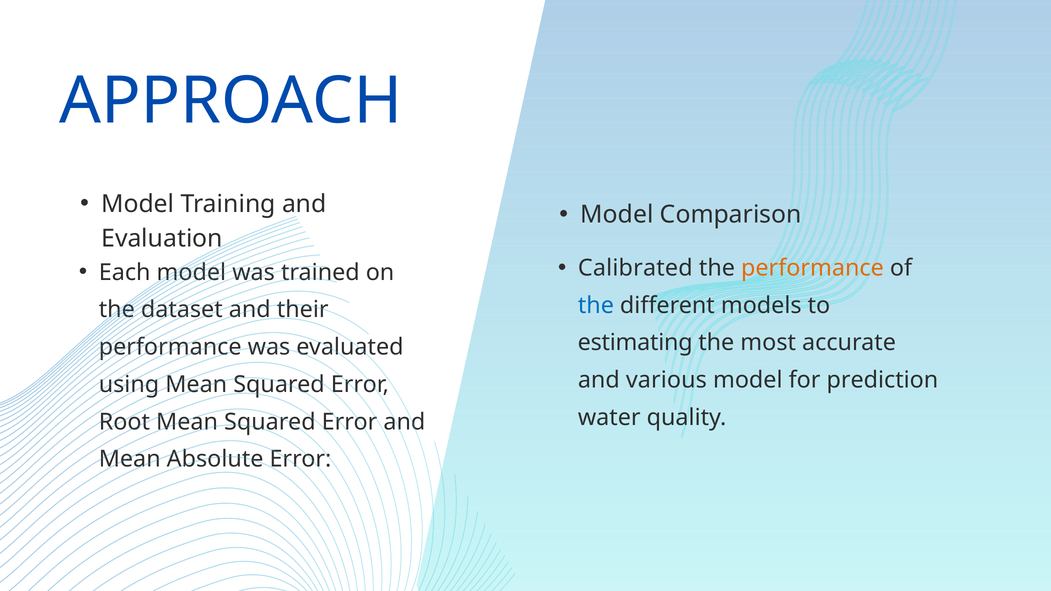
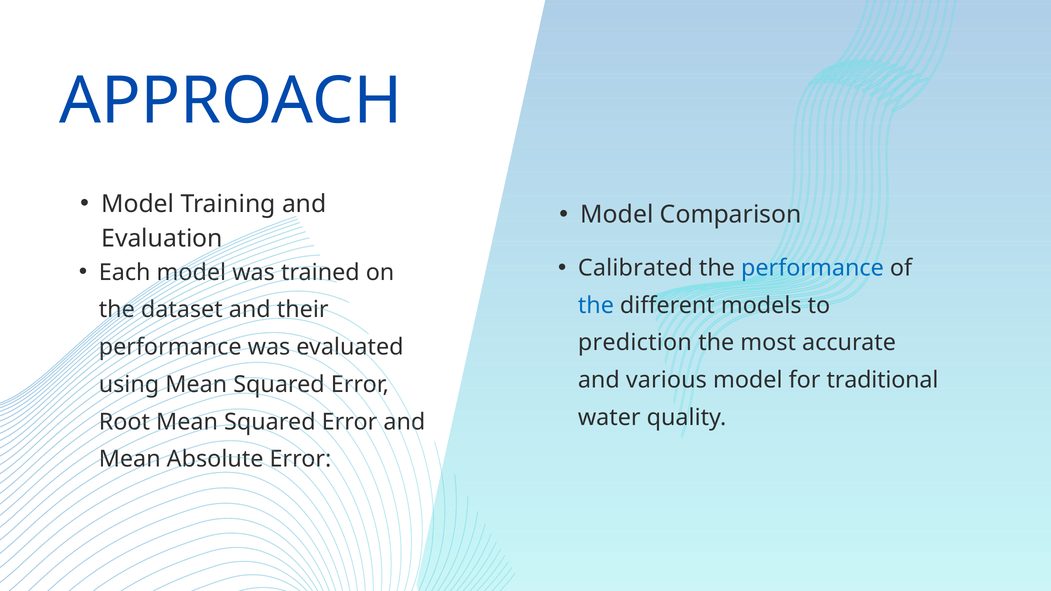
performance at (812, 268) colour: orange -> blue
estimating: estimating -> prediction
prediction: prediction -> traditional
